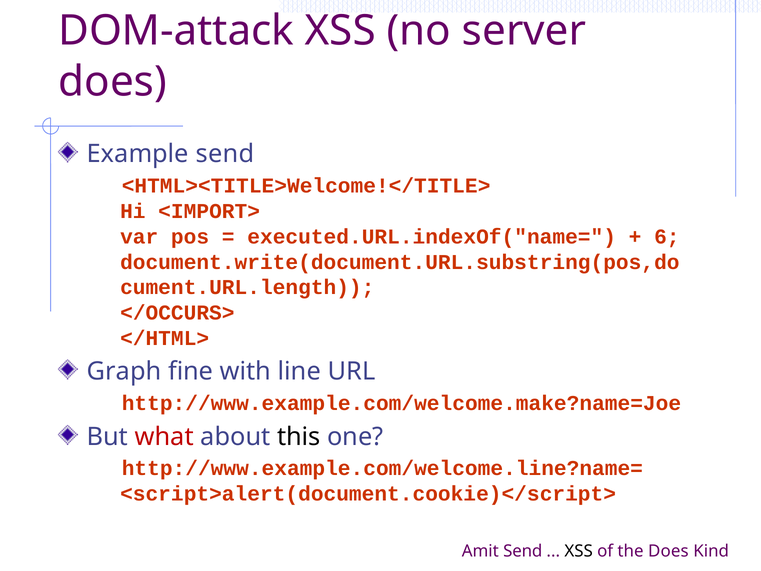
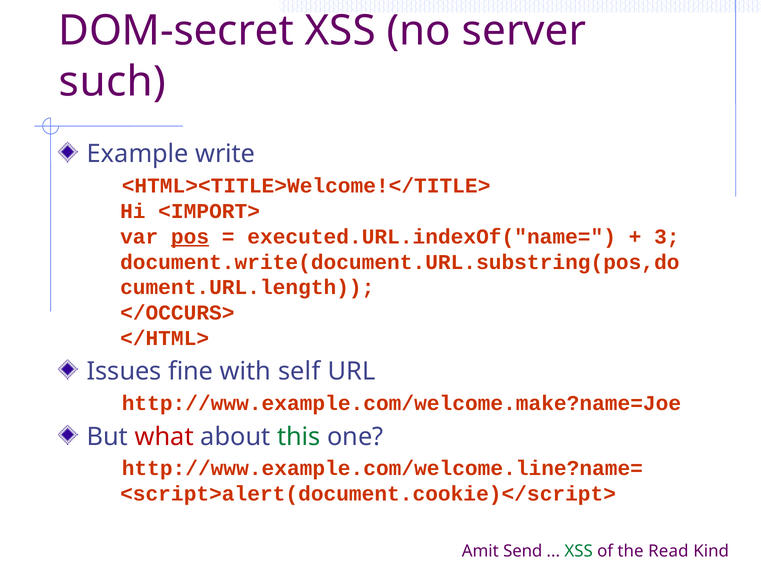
DOM-attack: DOM-attack -> DOM-secret
does at (113, 82): does -> such
Example send: send -> write
pos underline: none -> present
6: 6 -> 3
Graph: Graph -> Issues
line: line -> self
this colour: black -> green
XSS at (579, 551) colour: black -> green
the Does: Does -> Read
